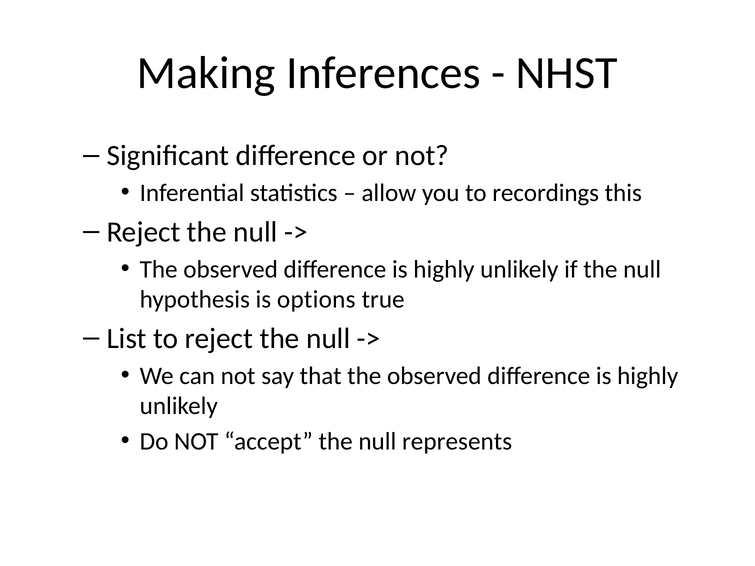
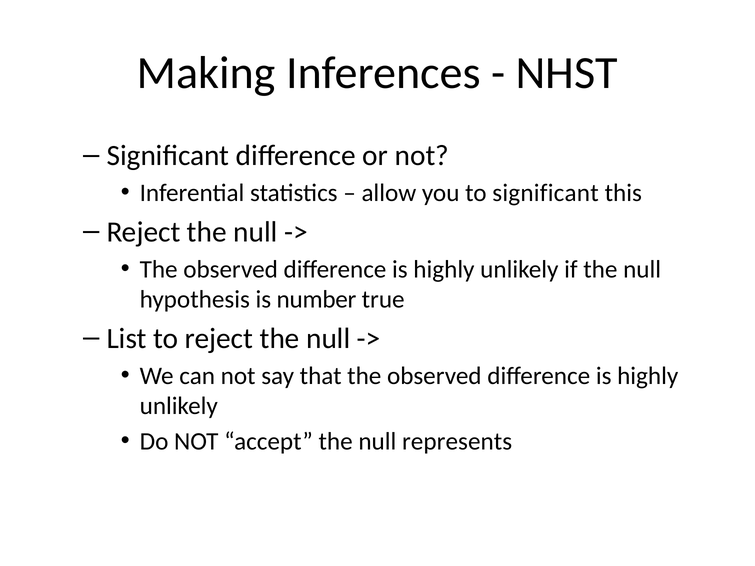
to recordings: recordings -> significant
options: options -> number
